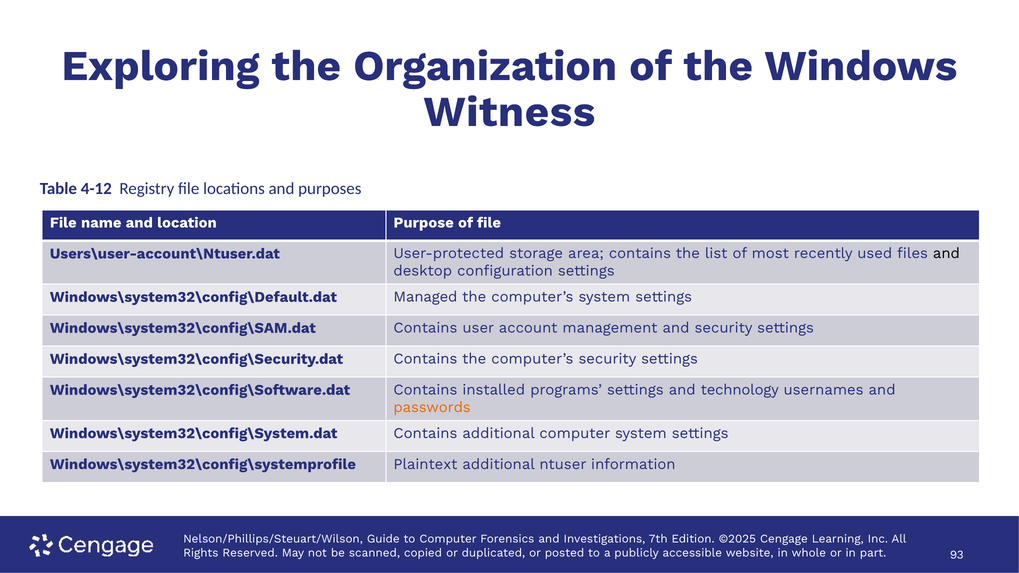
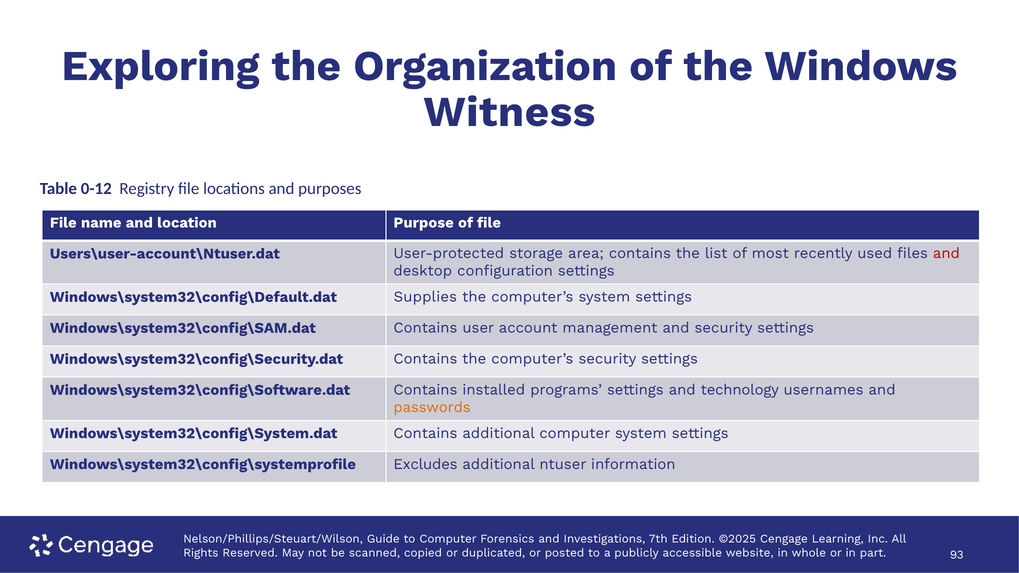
4-12: 4-12 -> 0-12
and at (946, 254) colour: black -> red
Managed: Managed -> Supplies
Plaintext: Plaintext -> Excludes
